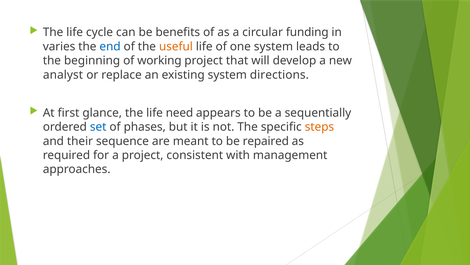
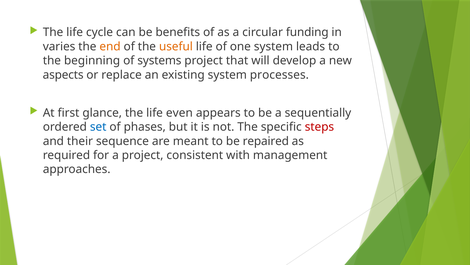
end colour: blue -> orange
working: working -> systems
analyst: analyst -> aspects
directions: directions -> processes
need: need -> even
steps colour: orange -> red
